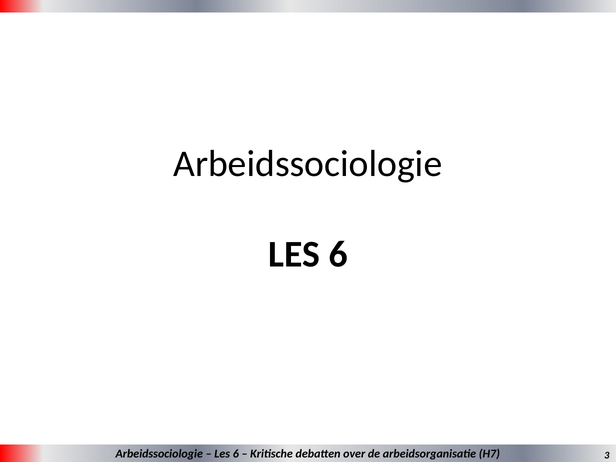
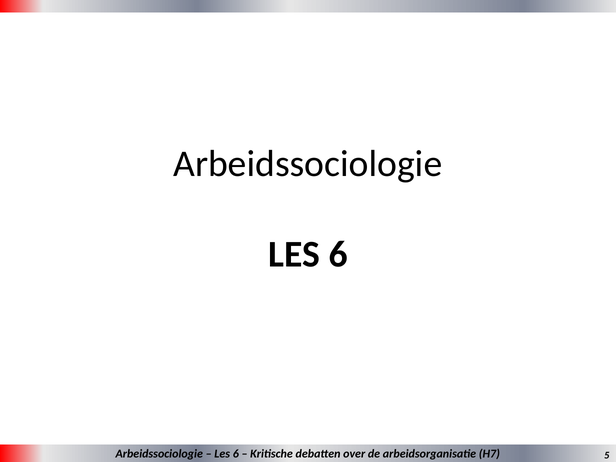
3: 3 -> 5
